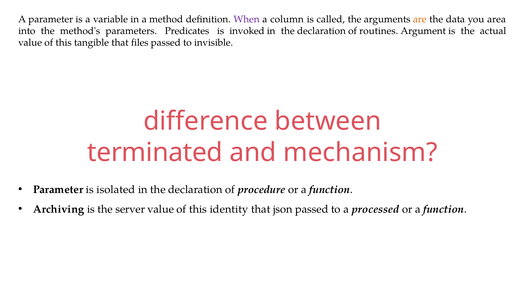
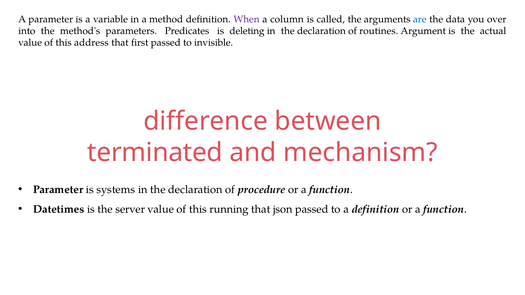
are colour: orange -> blue
area: area -> over
invoked: invoked -> deleting
tangible: tangible -> address
files: files -> first
isolated: isolated -> systems
Archiving: Archiving -> Datetimes
identity: identity -> running
a processed: processed -> definition
